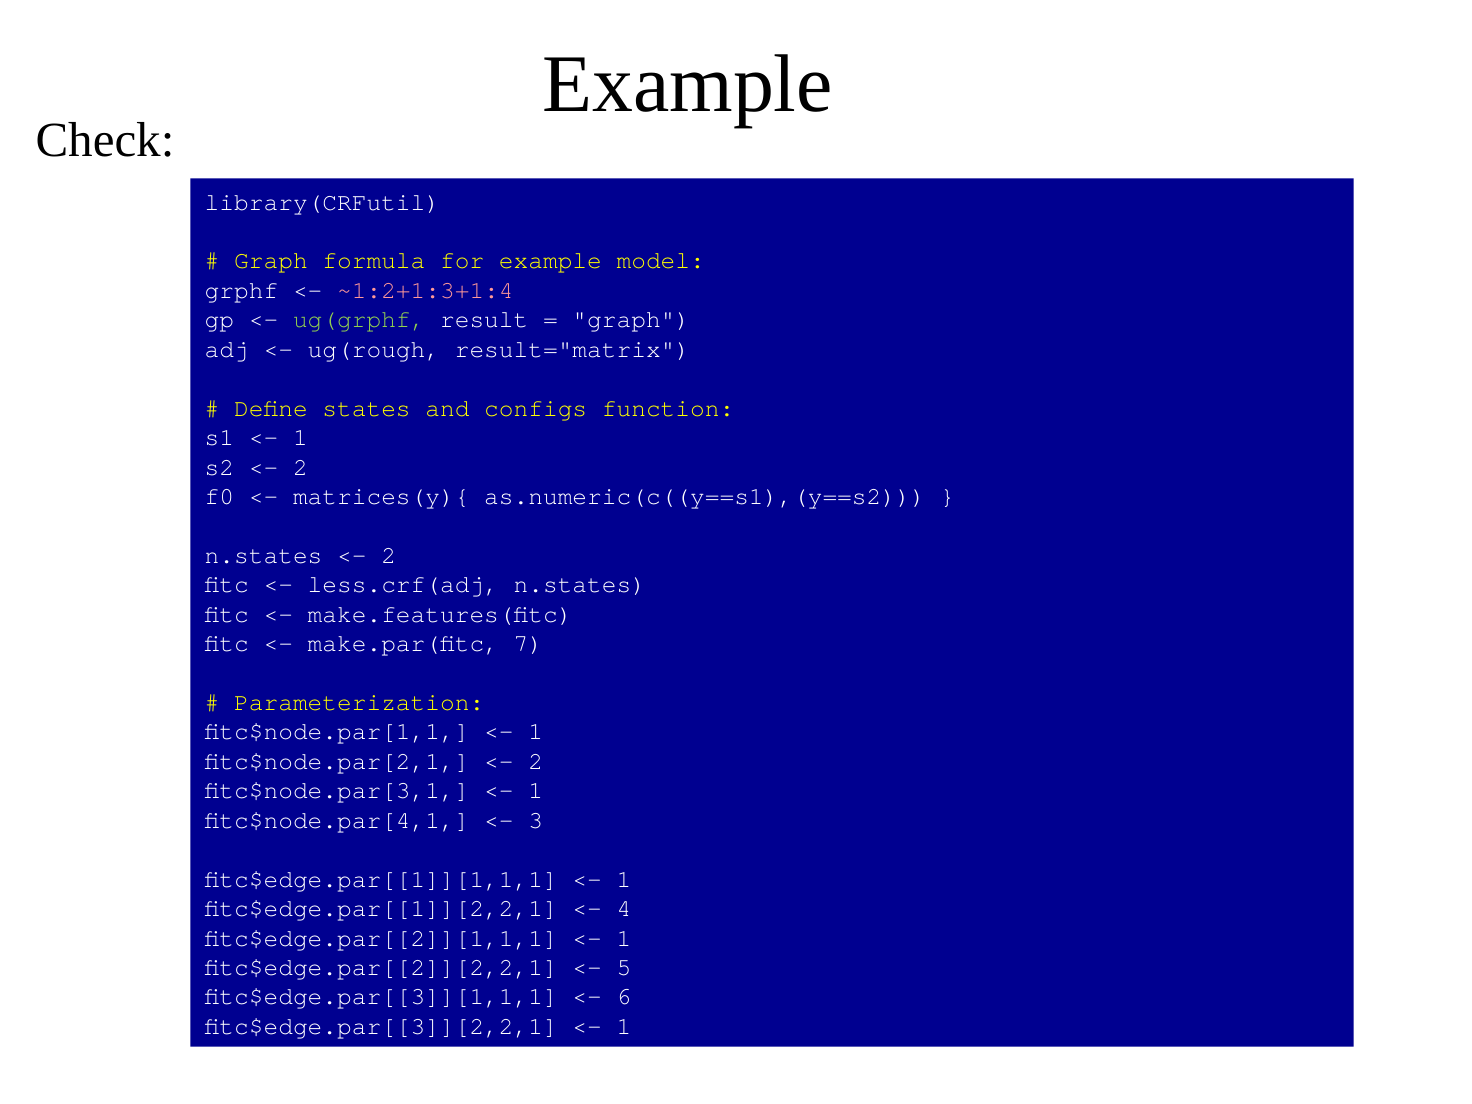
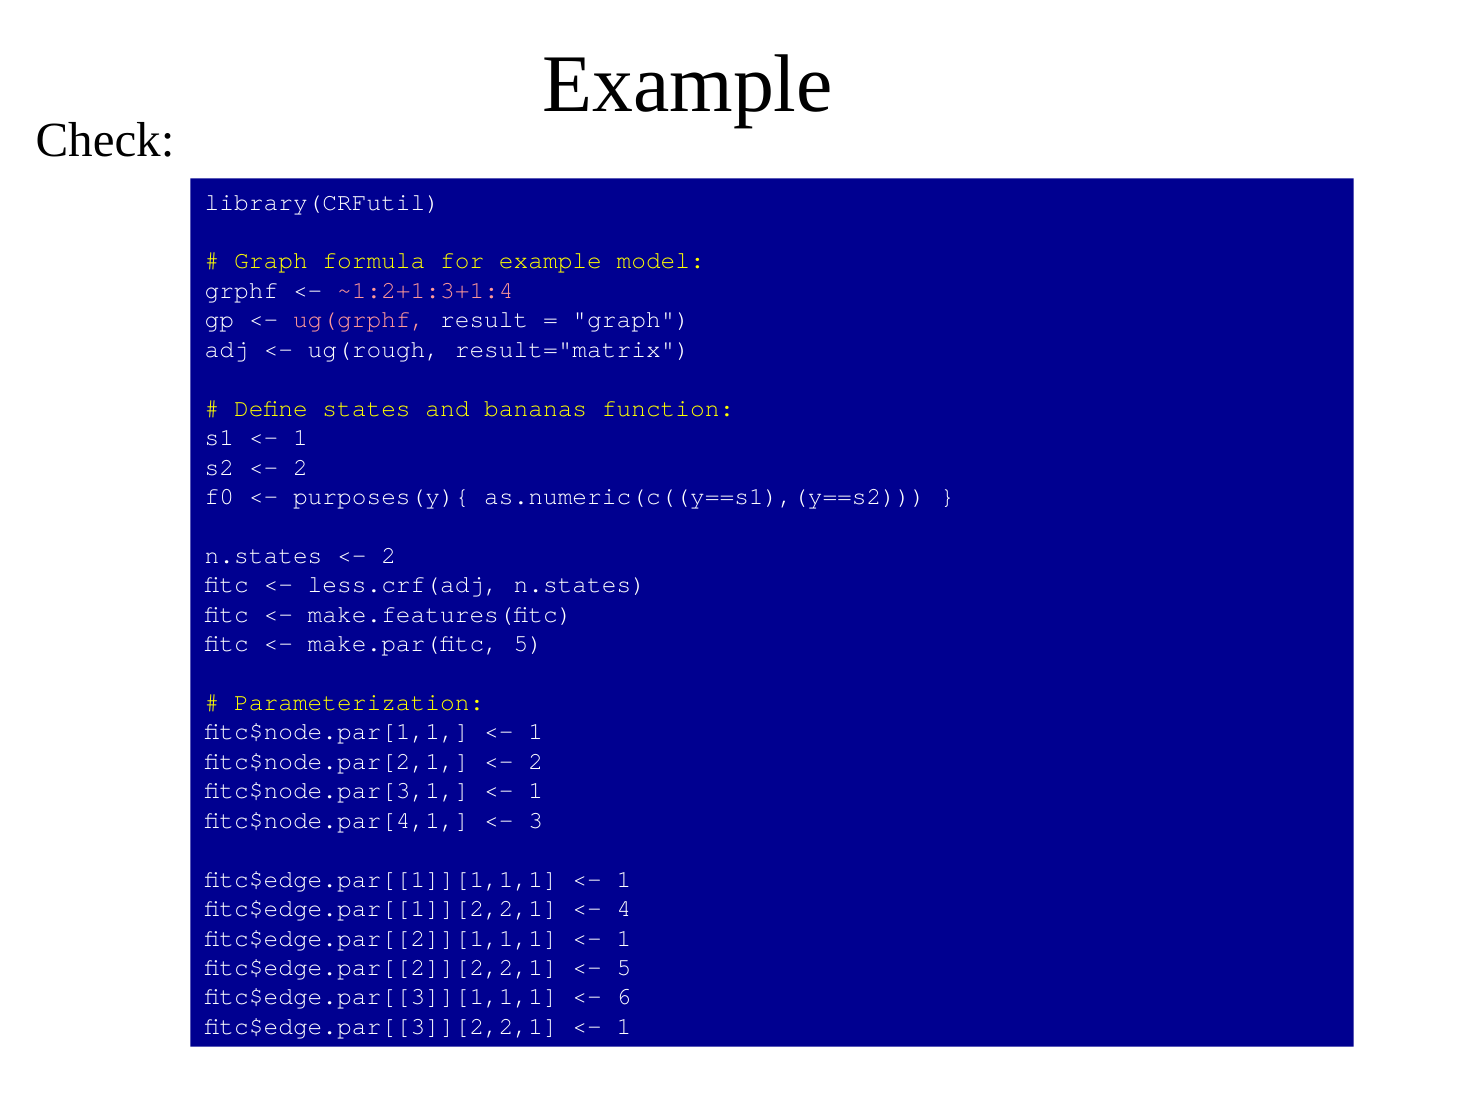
ug(grphf colour: light green -> pink
configs: configs -> bananas
matrices(y){: matrices(y){ -> purposes(y){
make.par(fitc 7: 7 -> 5
